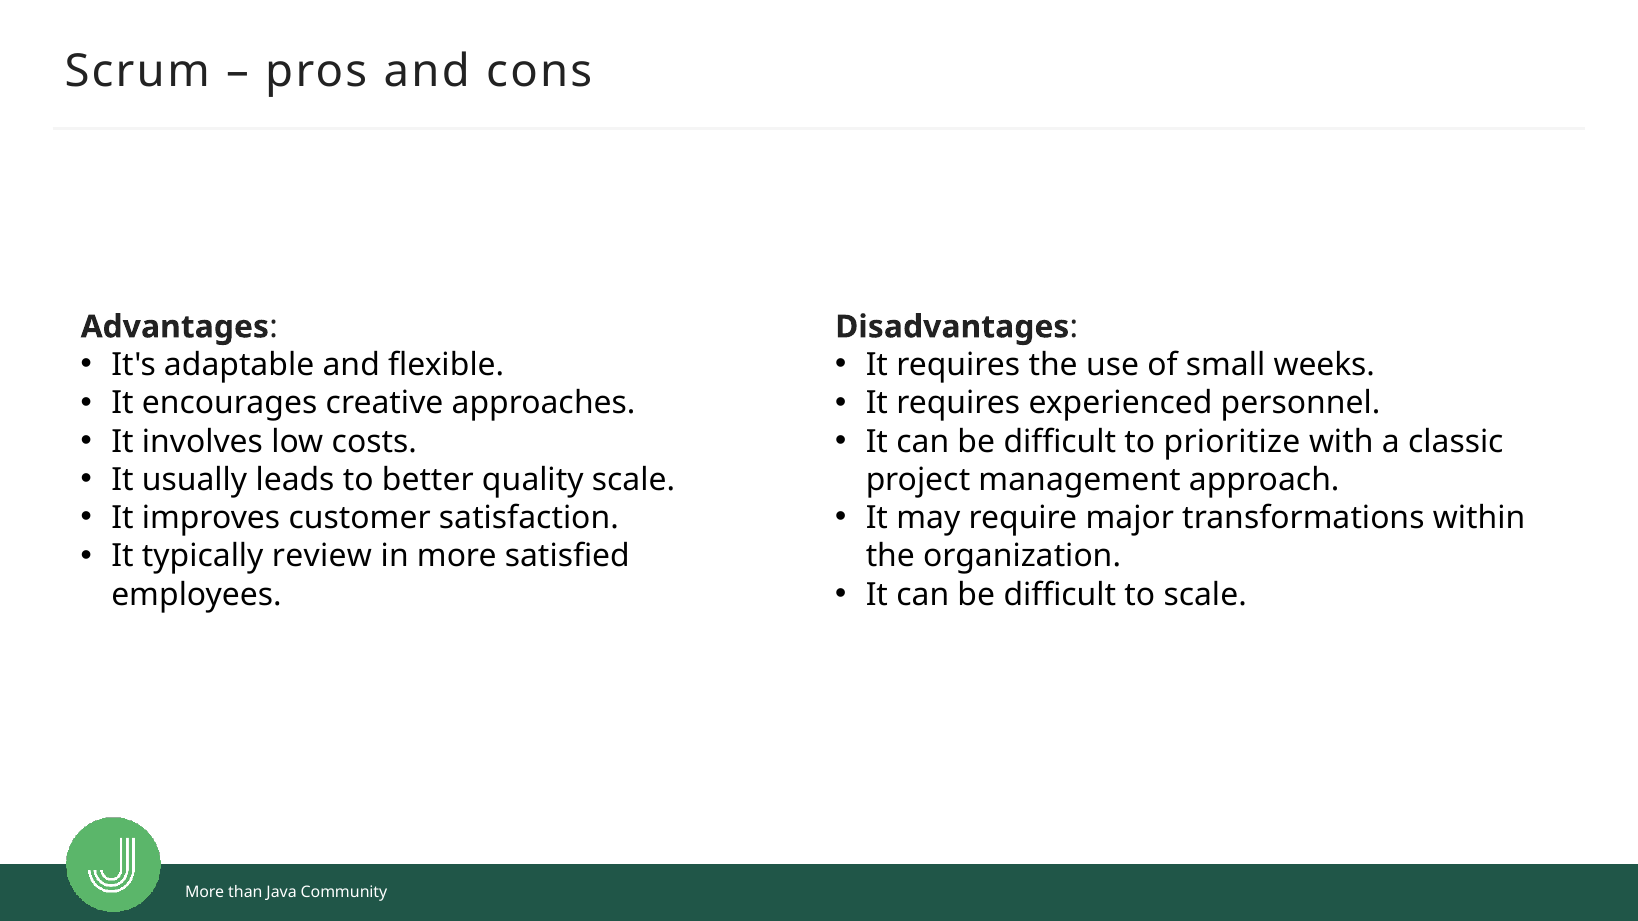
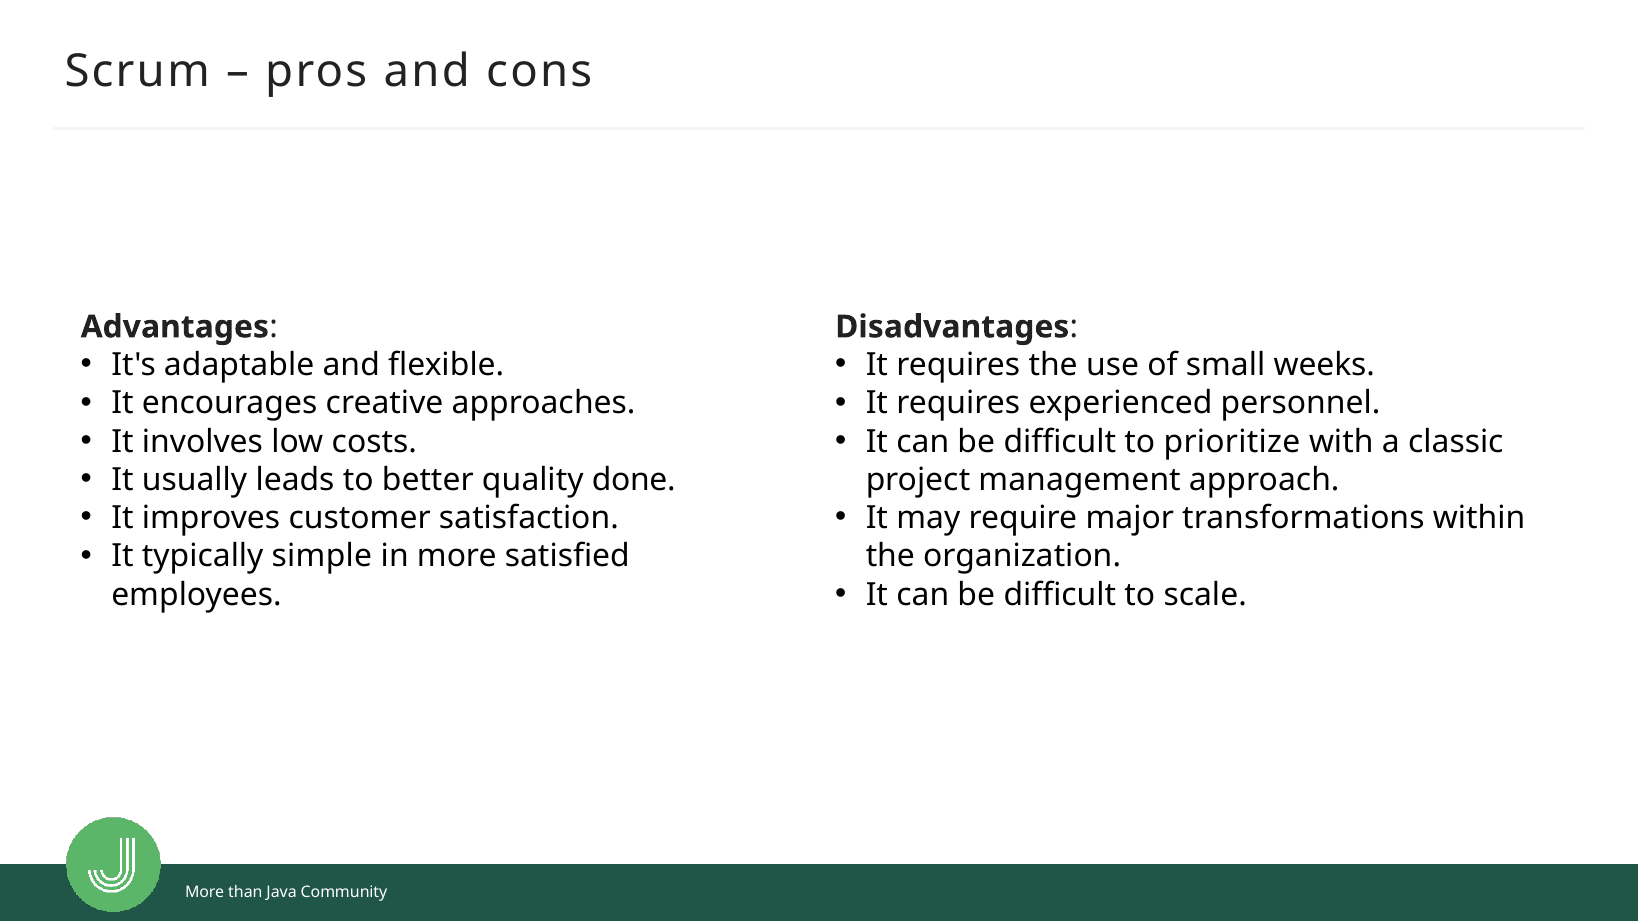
quality scale: scale -> done
review: review -> simple
